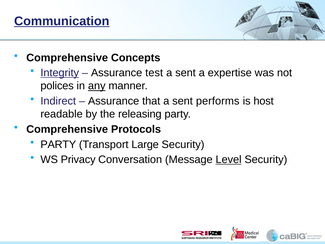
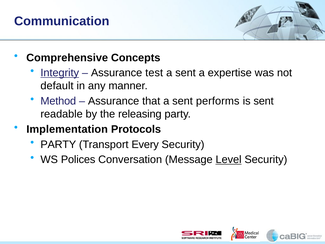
Communication underline: present -> none
polices: polices -> default
any underline: present -> none
Indirect: Indirect -> Method
is host: host -> sent
Comprehensive at (67, 129): Comprehensive -> Implementation
Large: Large -> Every
Privacy: Privacy -> Polices
